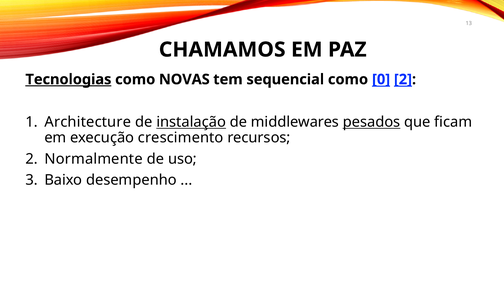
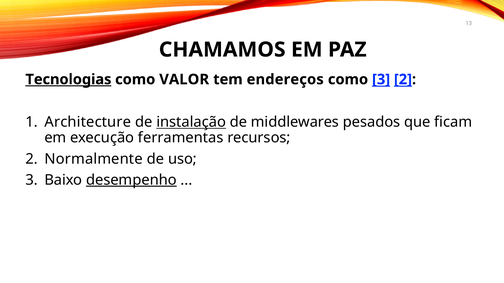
NOVAS: NOVAS -> VALOR
sequencial: sequencial -> endereços
como 0: 0 -> 3
pesados underline: present -> none
crescimento: crescimento -> ferramentas
desempenho underline: none -> present
